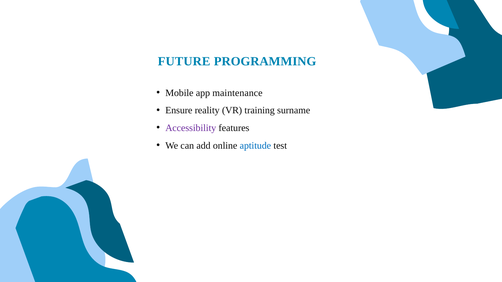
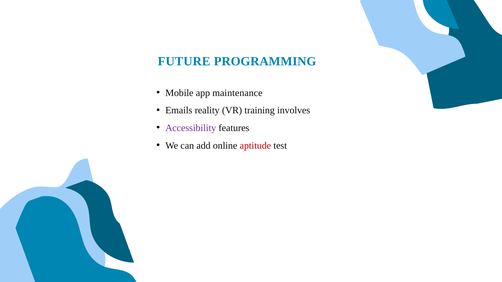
Ensure: Ensure -> Emails
surname: surname -> involves
aptitude colour: blue -> red
